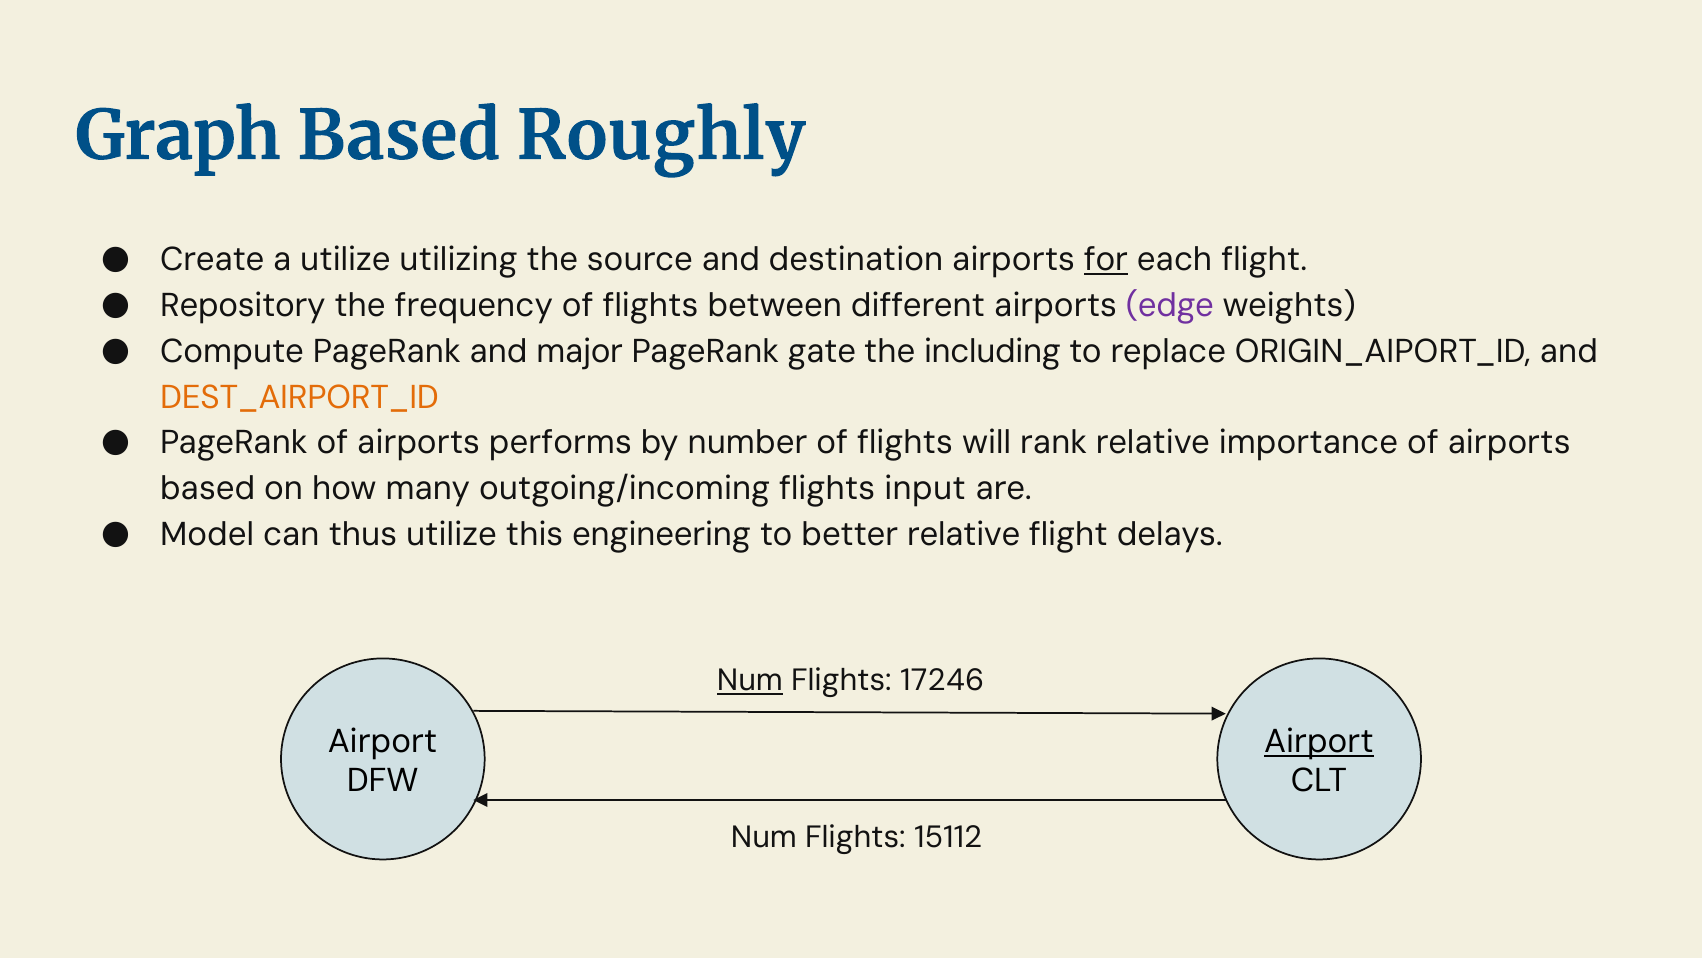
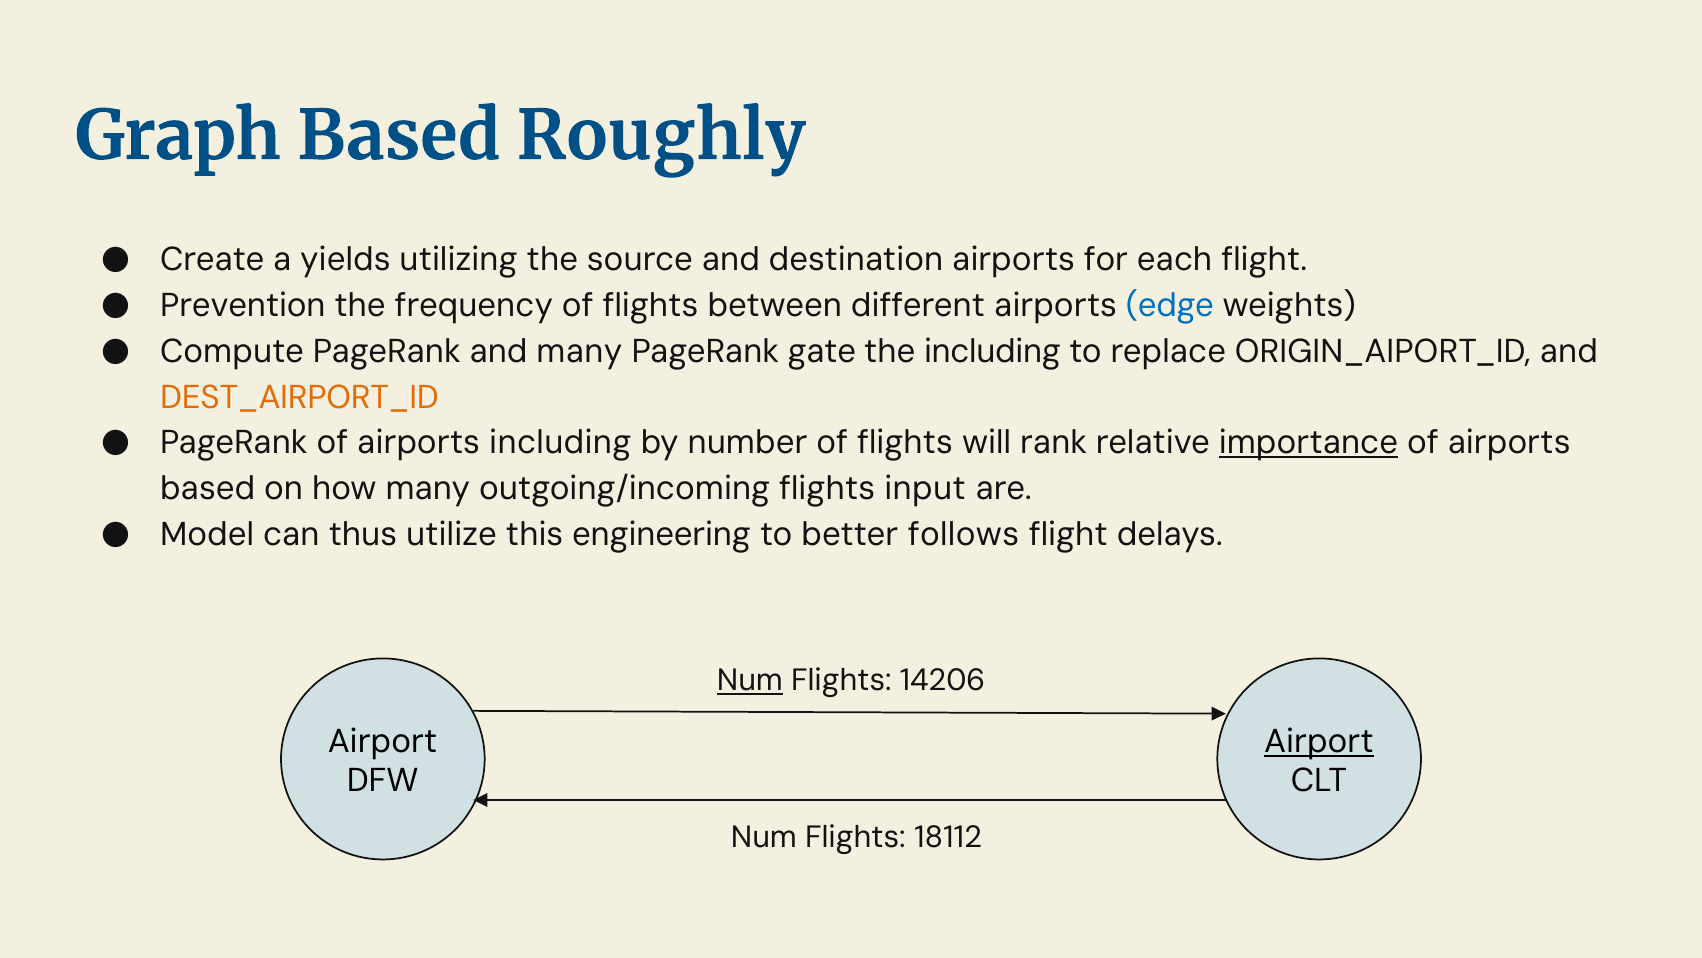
a utilize: utilize -> yields
for underline: present -> none
Repository: Repository -> Prevention
edge colour: purple -> blue
and major: major -> many
airports performs: performs -> including
importance underline: none -> present
better relative: relative -> follows
17246: 17246 -> 14206
15112: 15112 -> 18112
